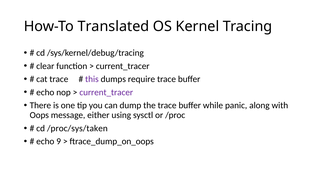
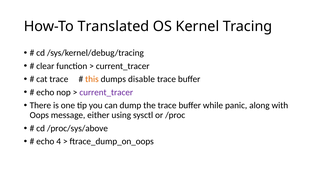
this colour: purple -> orange
require: require -> disable
/proc/sys/taken: /proc/sys/taken -> /proc/sys/above
9: 9 -> 4
